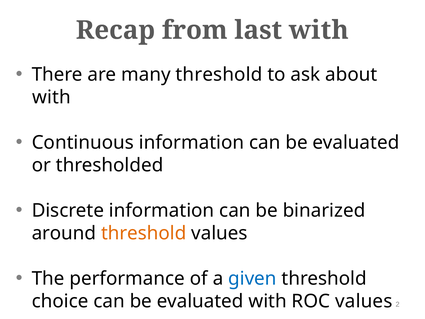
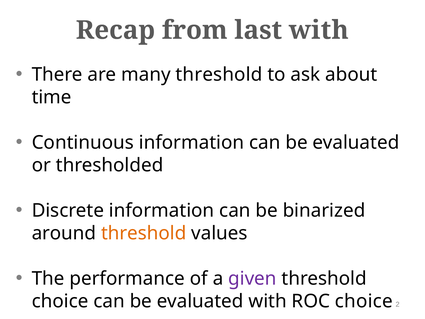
with at (51, 97): with -> time
given colour: blue -> purple
ROC values: values -> choice
